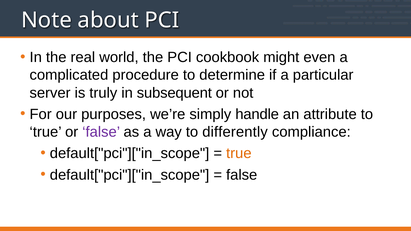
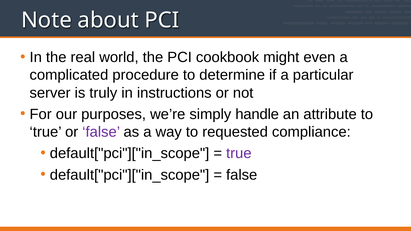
subsequent: subsequent -> instructions
differently: differently -> requested
true at (239, 154) colour: orange -> purple
